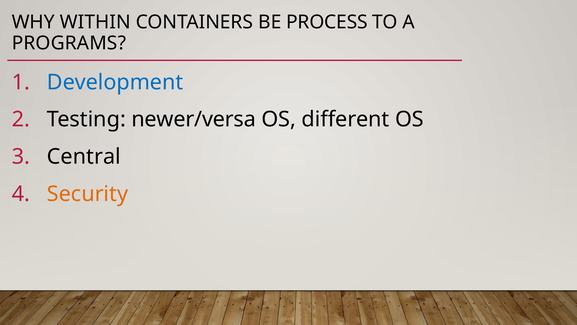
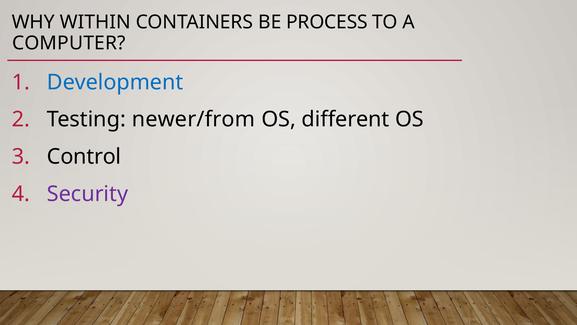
PROGRAMS: PROGRAMS -> COMPUTER
newer/versa: newer/versa -> newer/from
Central: Central -> Control
Security colour: orange -> purple
